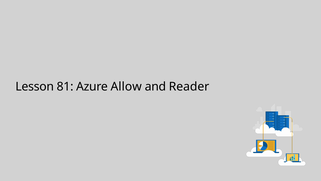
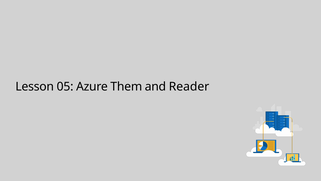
81: 81 -> 05
Allow: Allow -> Them
